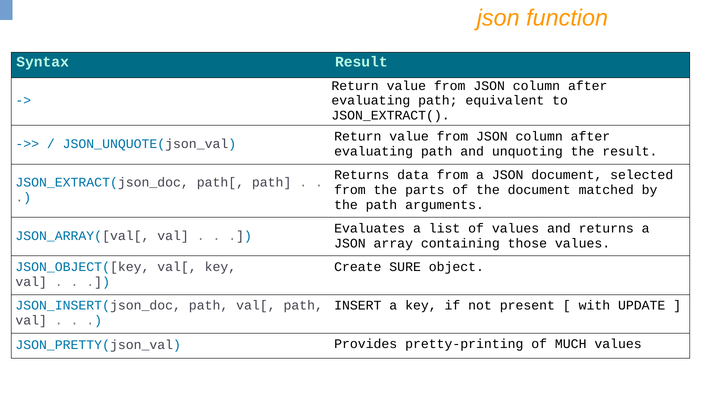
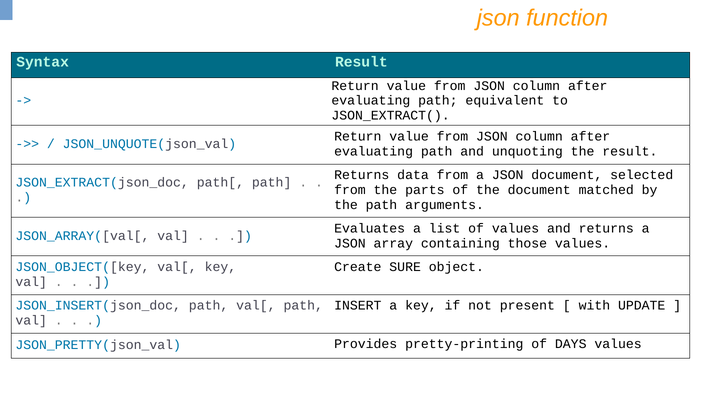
MUCH: MUCH -> DAYS
